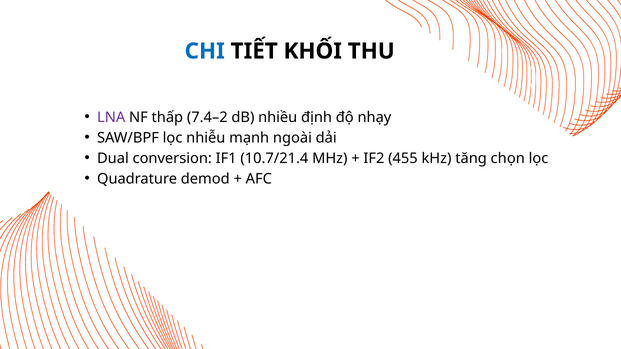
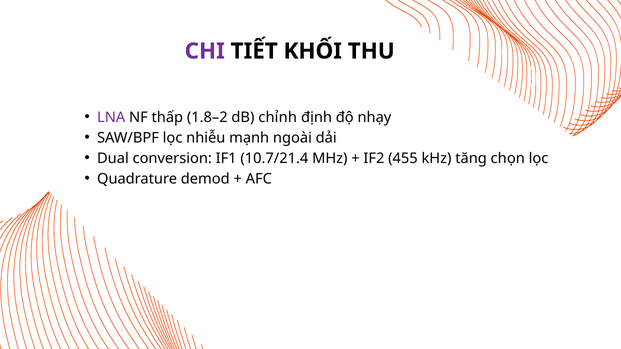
CHI colour: blue -> purple
7.4–2: 7.4–2 -> 1.8–2
nhiều: nhiều -> chỉnh
